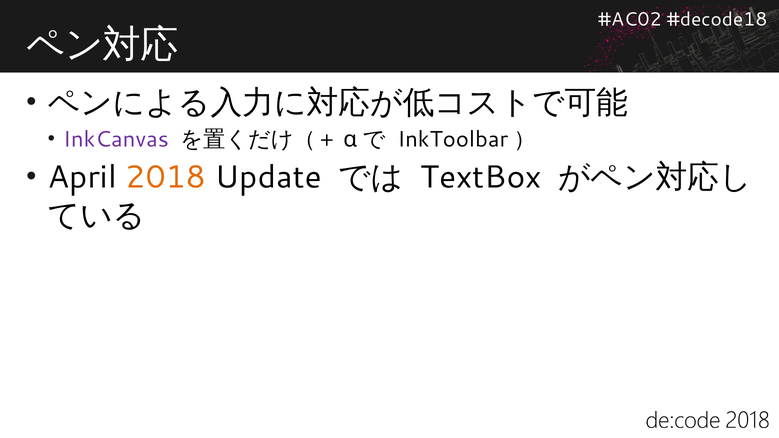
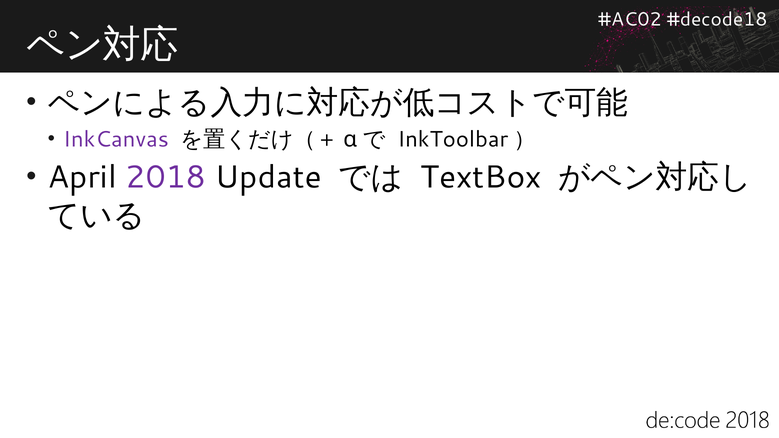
2018 colour: orange -> purple
